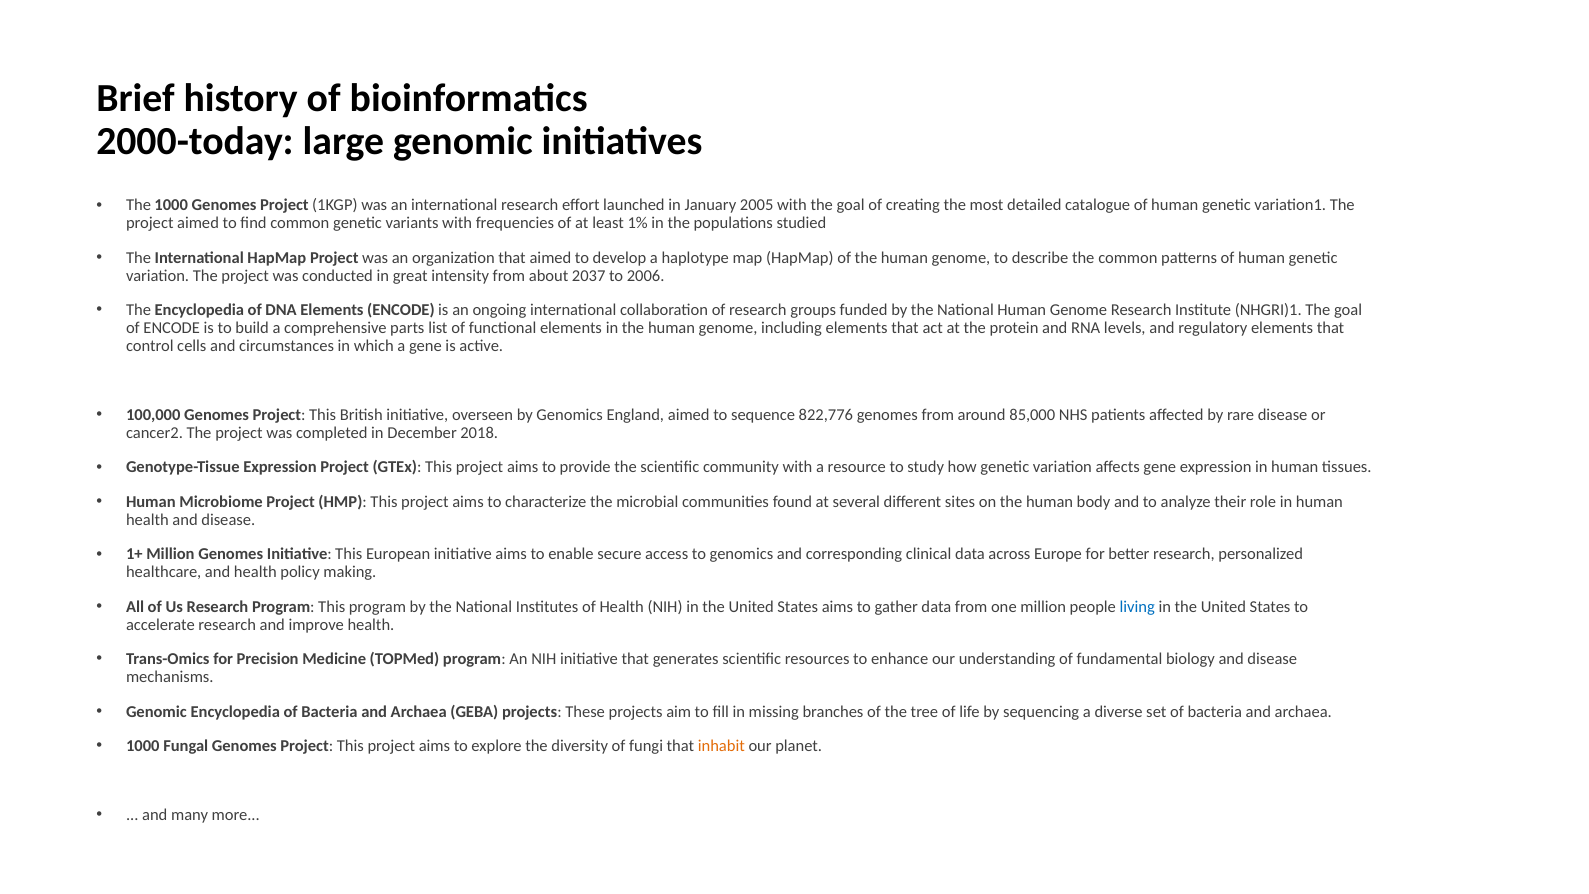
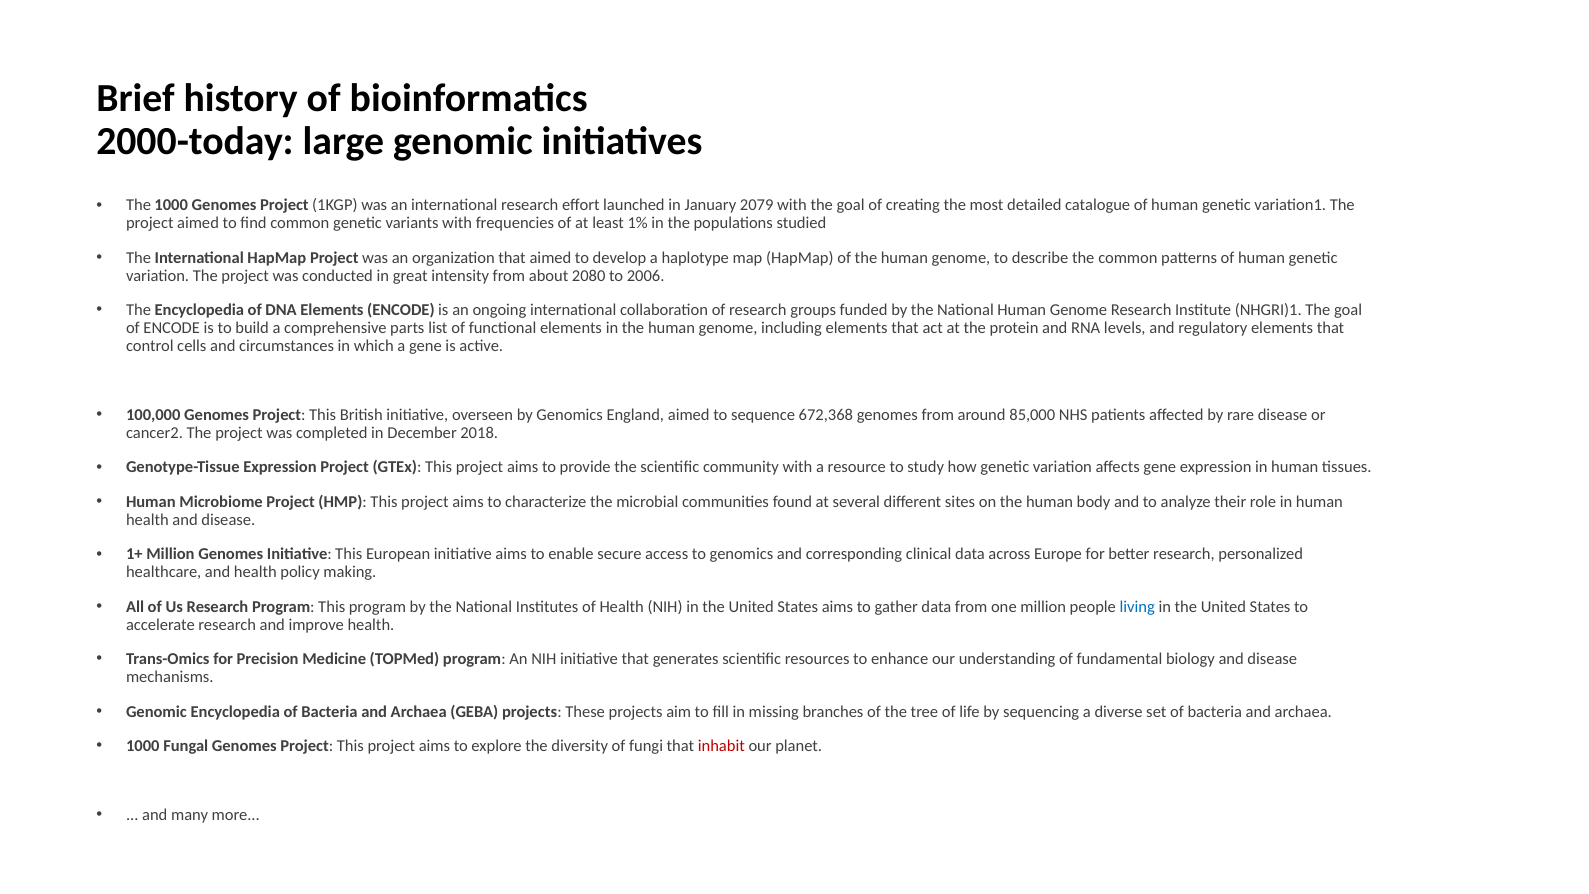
2005: 2005 -> 2079
2037: 2037 -> 2080
822,776: 822,776 -> 672,368
inhabit colour: orange -> red
